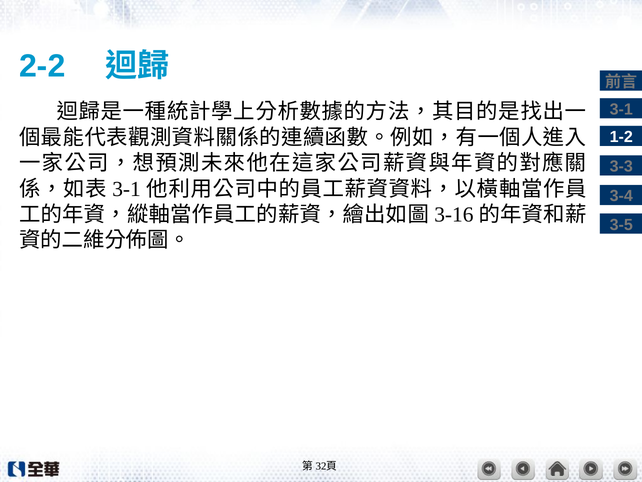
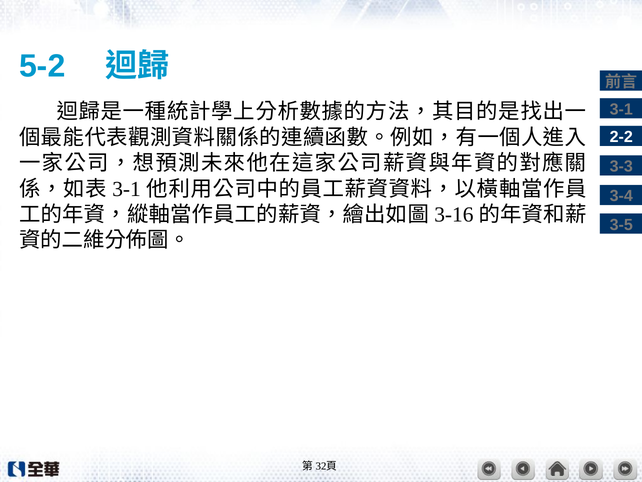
2-2: 2-2 -> 5-2
1-2: 1-2 -> 2-2
